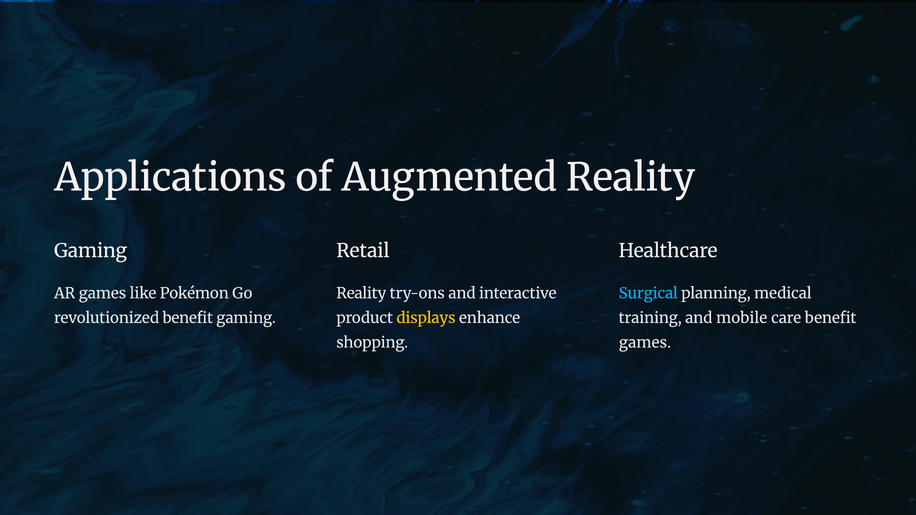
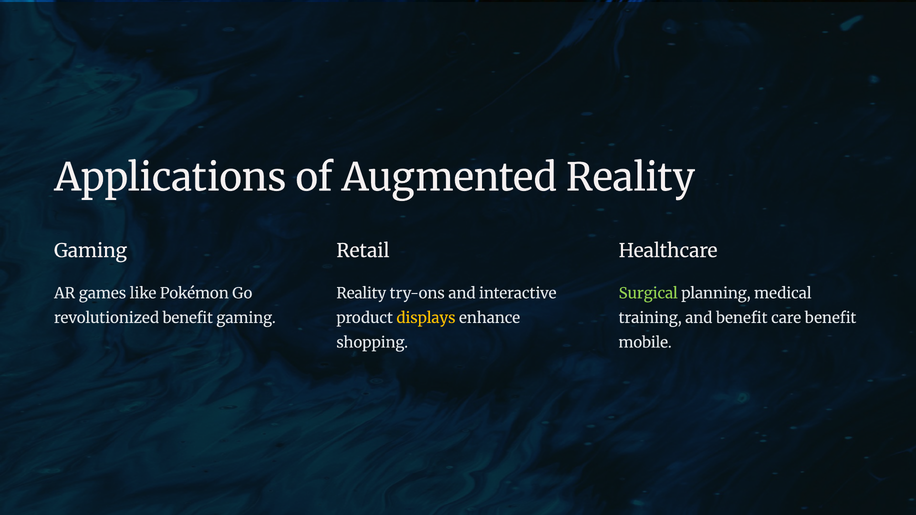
Surgical colour: light blue -> light green
and mobile: mobile -> benefit
games at (645, 343): games -> mobile
